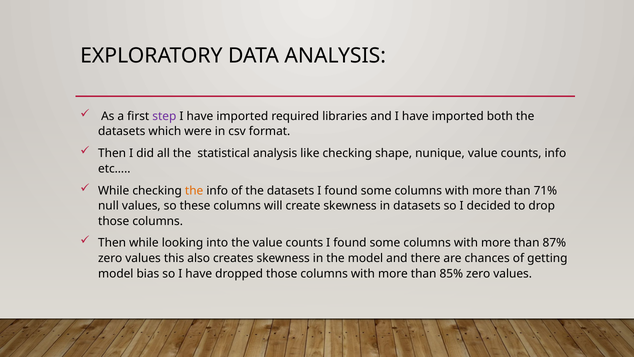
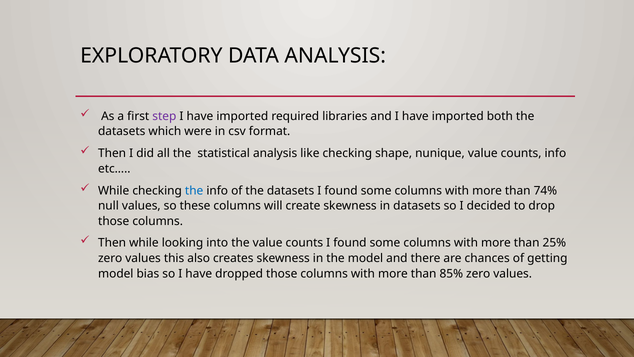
the at (194, 190) colour: orange -> blue
71%: 71% -> 74%
87%: 87% -> 25%
